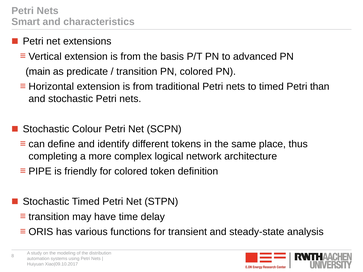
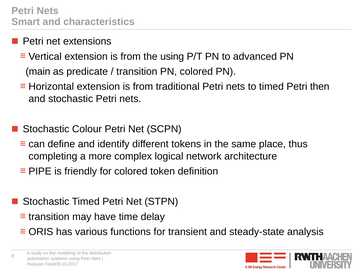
the basis: basis -> using
than: than -> then
